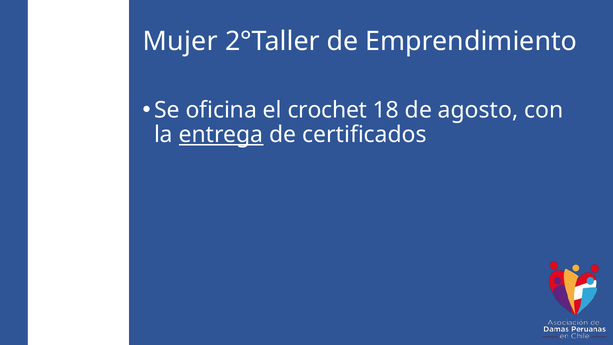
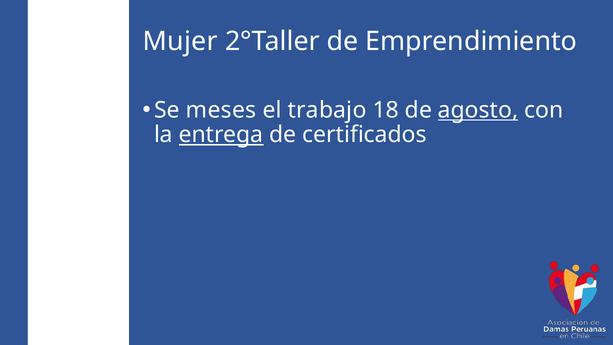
oficina: oficina -> meses
crochet: crochet -> trabajo
agosto underline: none -> present
